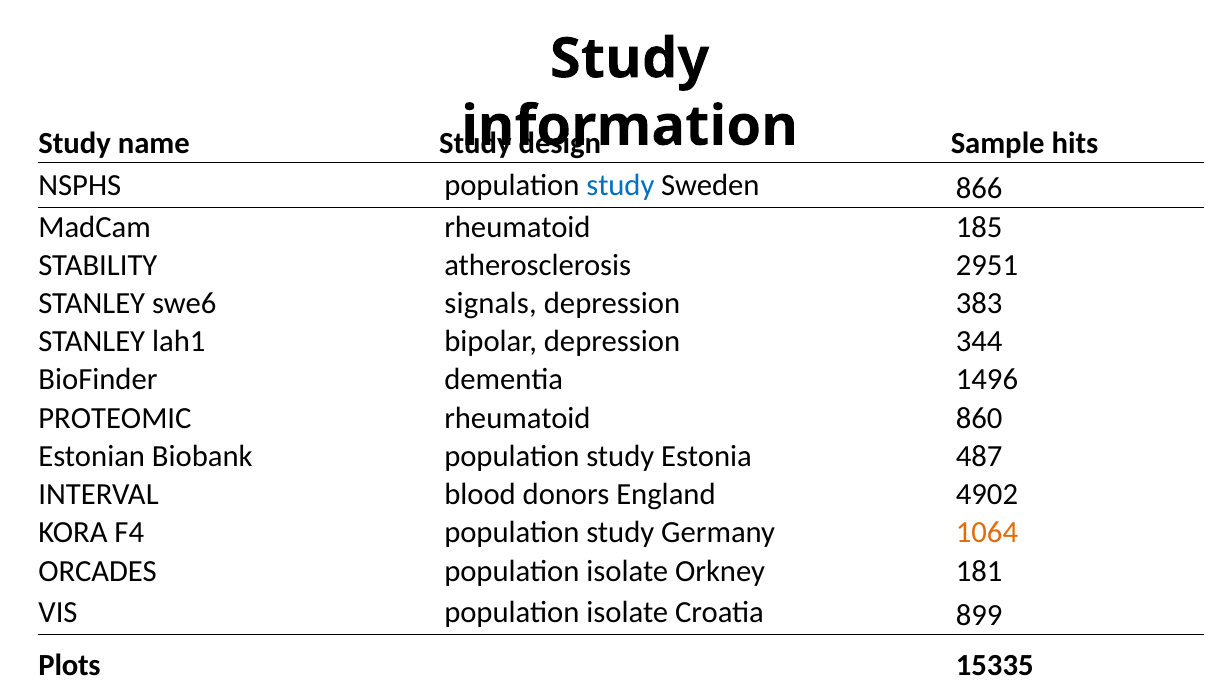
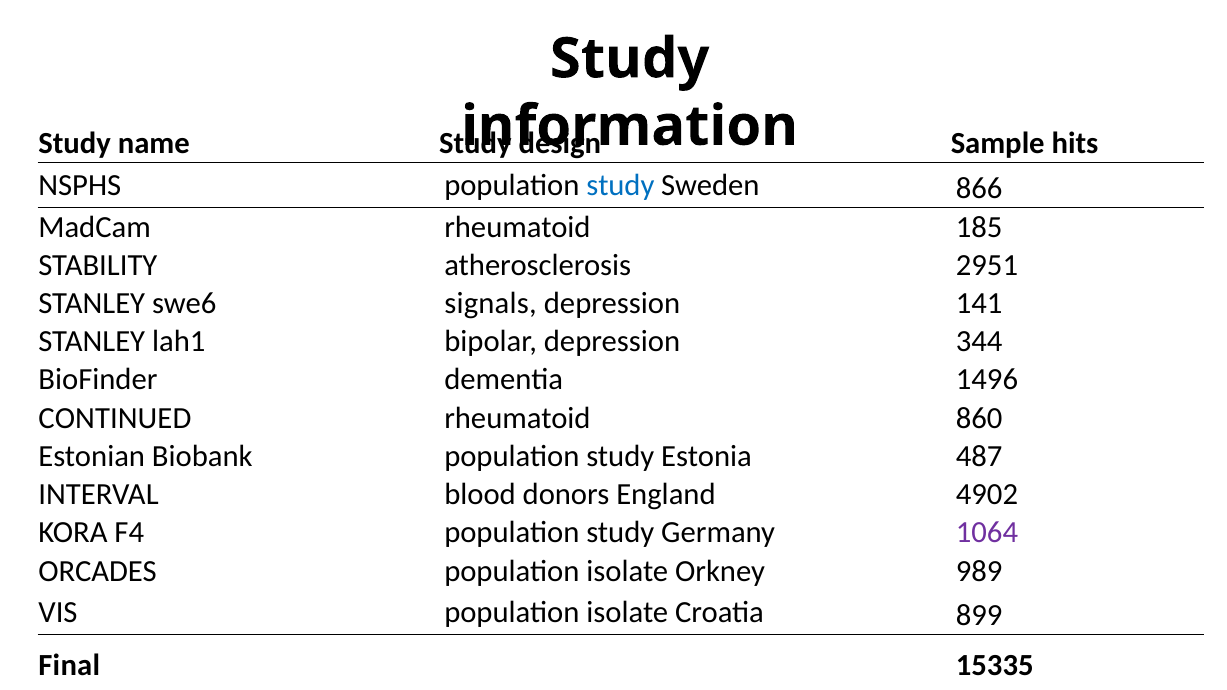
383: 383 -> 141
PROTEOMIC: PROTEOMIC -> CONTINUED
1064 colour: orange -> purple
181: 181 -> 989
Plots: Plots -> Final
